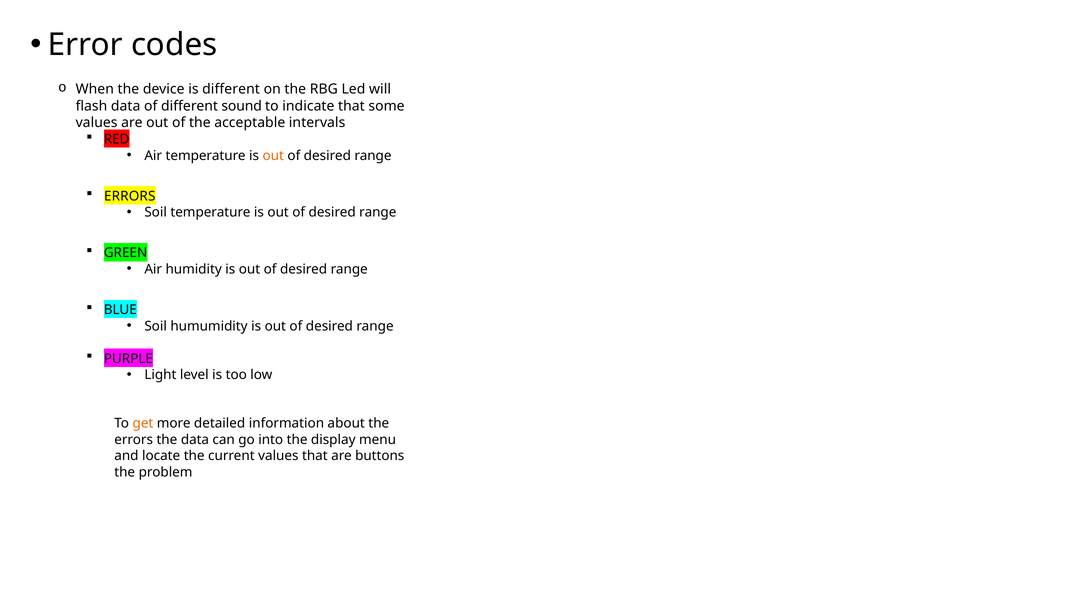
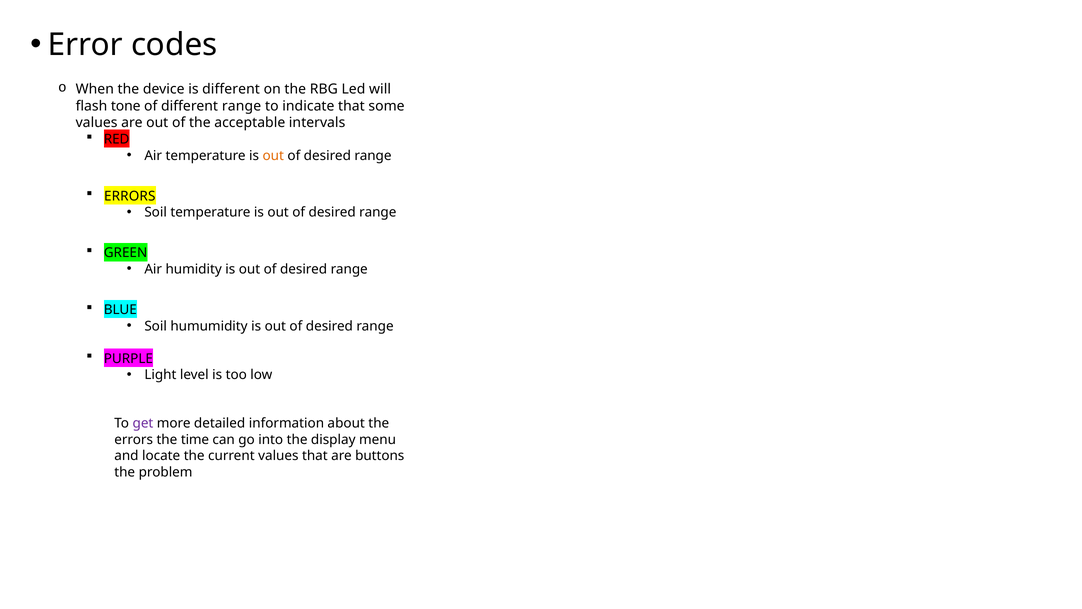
flash data: data -> tone
different sound: sound -> range
get colour: orange -> purple
the data: data -> time
